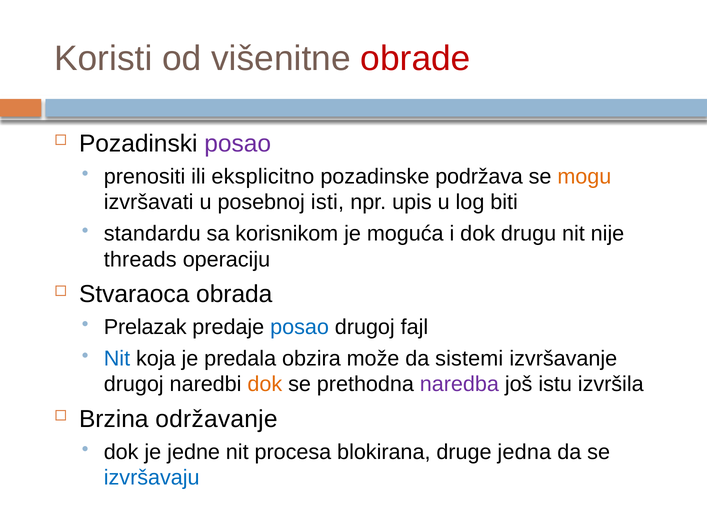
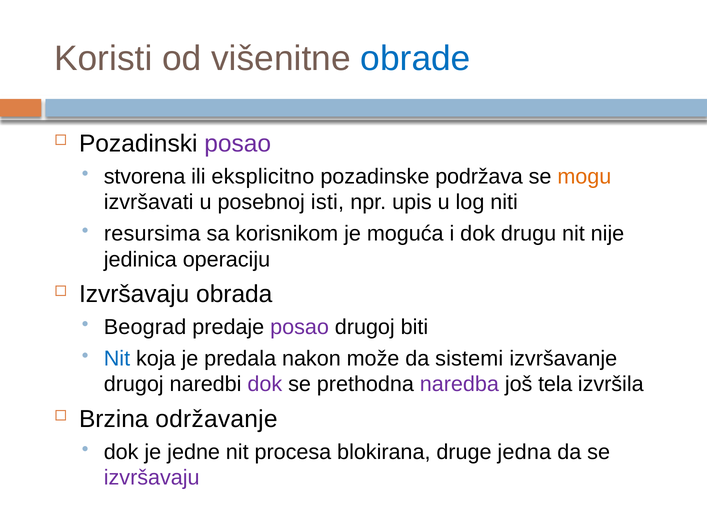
obrade colour: red -> blue
prenositi: prenositi -> stvorena
biti: biti -> niti
standardu: standardu -> resursima
threads: threads -> jedinica
Stvaraoca at (134, 294): Stvaraoca -> Izvršavaju
Prelazak: Prelazak -> Beograd
posao at (300, 327) colour: blue -> purple
fajl: fajl -> biti
obzira: obzira -> nakon
dok at (265, 385) colour: orange -> purple
istu: istu -> tela
izvršavaju at (152, 478) colour: blue -> purple
